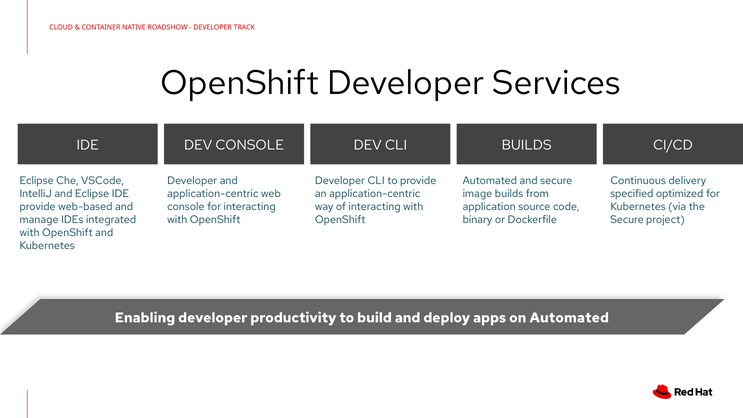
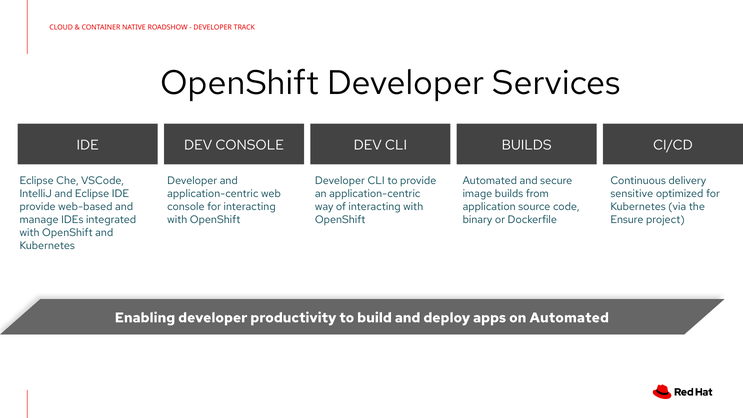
specified: specified -> sensitive
Secure at (627, 220): Secure -> Ensure
